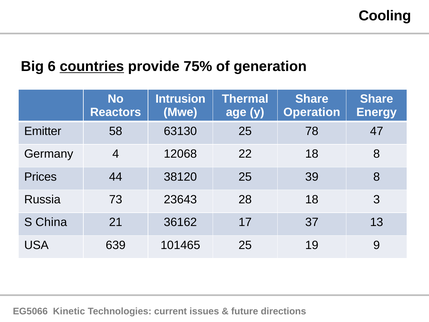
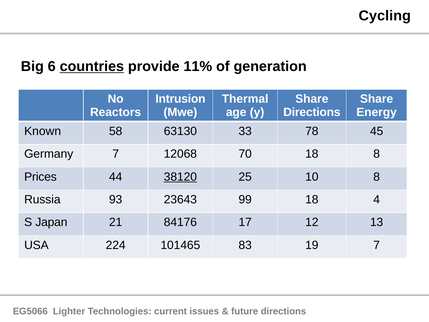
Cooling: Cooling -> Cycling
75%: 75% -> 11%
Operation at (312, 112): Operation -> Directions
Emitter: Emitter -> Known
63130 25: 25 -> 33
47: 47 -> 45
Germany 4: 4 -> 7
22: 22 -> 70
38120 underline: none -> present
39: 39 -> 10
73: 73 -> 93
28: 28 -> 99
3: 3 -> 4
China: China -> Japan
36162: 36162 -> 84176
37: 37 -> 12
639: 639 -> 224
101465 25: 25 -> 83
19 9: 9 -> 7
Kinetic: Kinetic -> Lighter
